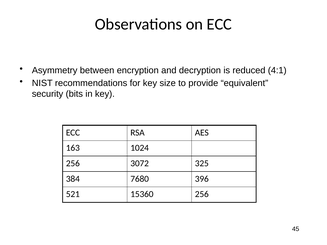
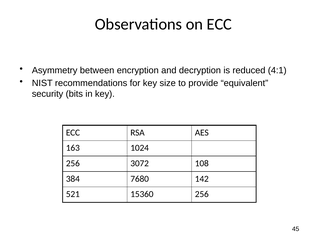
325: 325 -> 108
396: 396 -> 142
